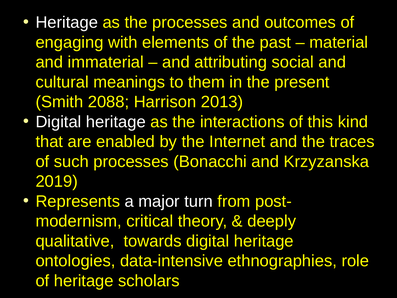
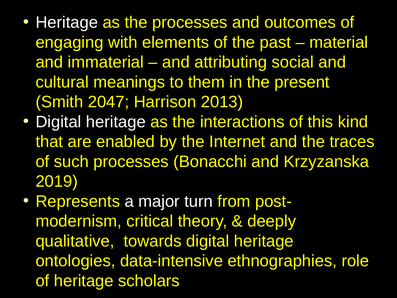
2088: 2088 -> 2047
